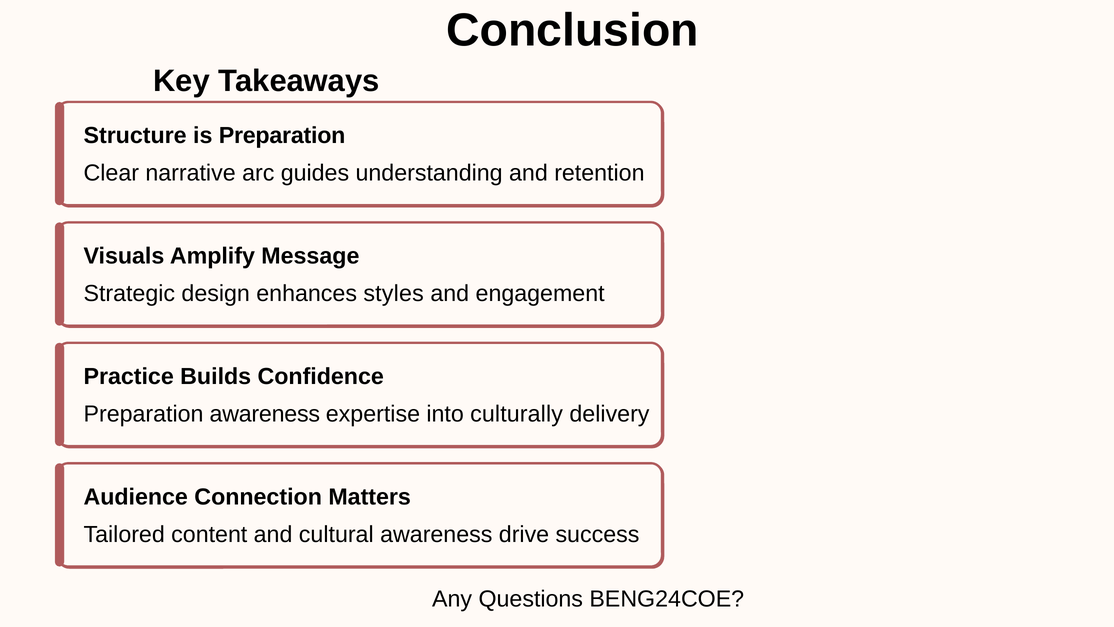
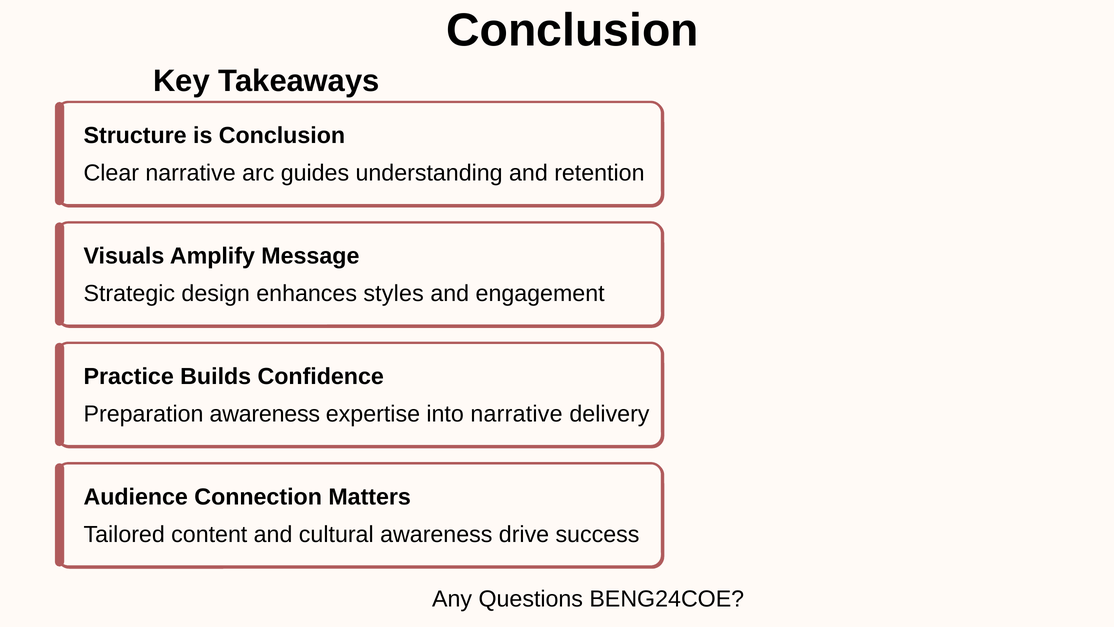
is Preparation: Preparation -> Conclusion
into culturally: culturally -> narrative
